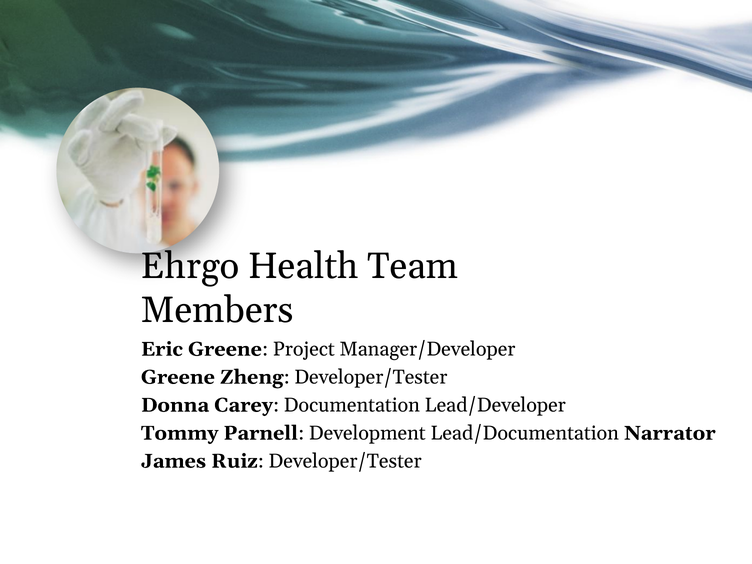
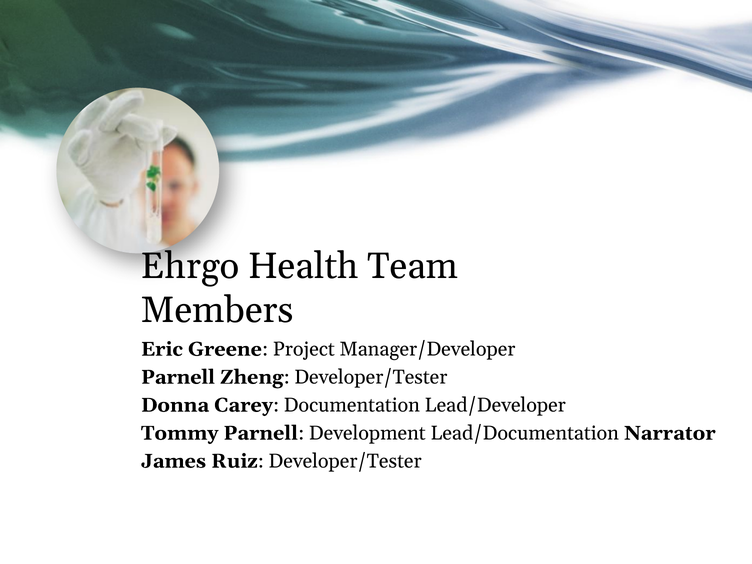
Greene at (178, 377): Greene -> Parnell
